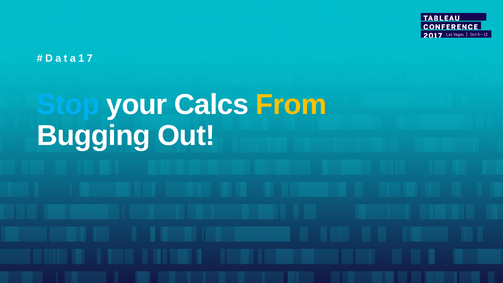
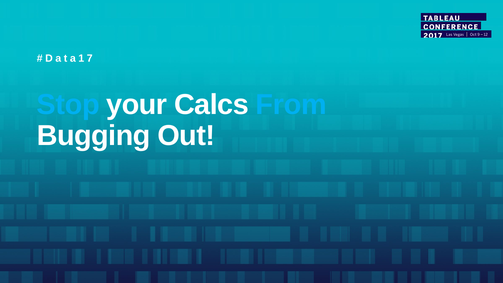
From colour: yellow -> light blue
